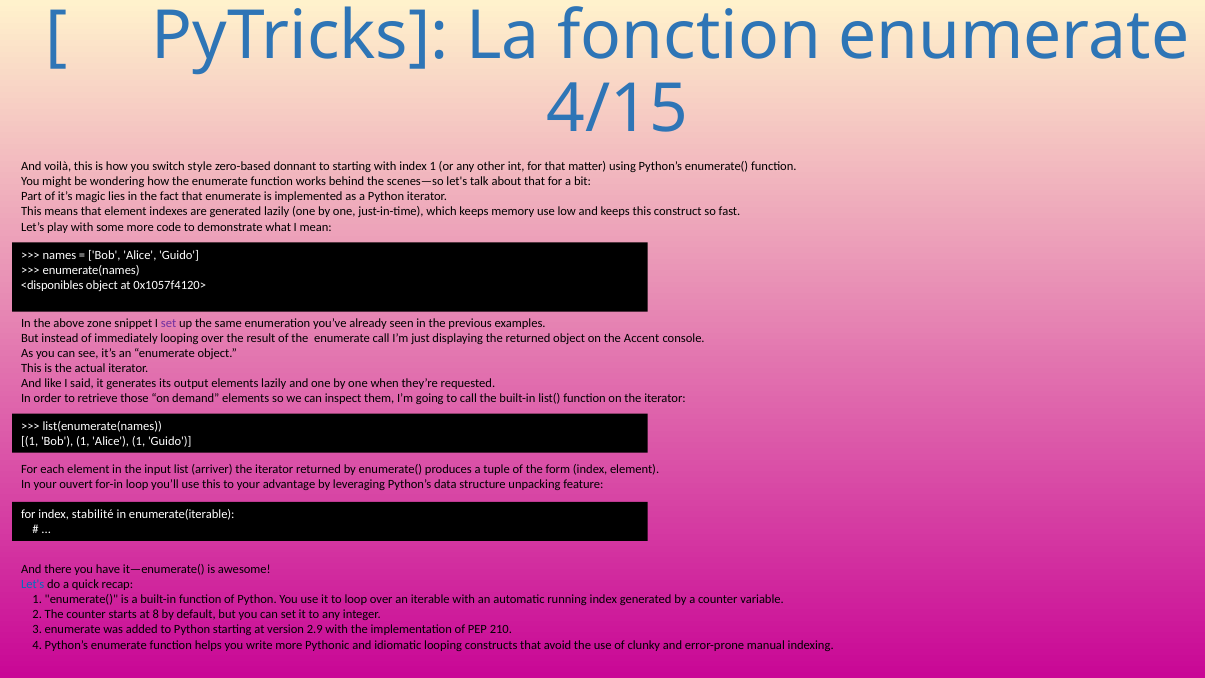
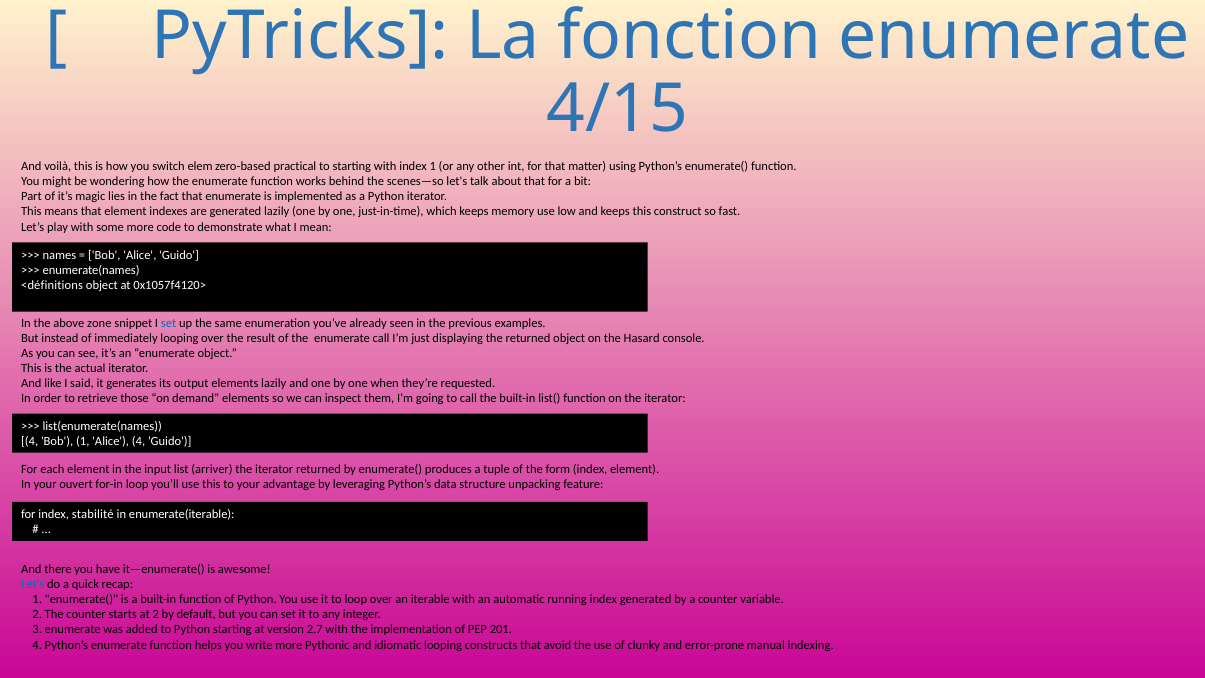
style: style -> elem
donnant: donnant -> practical
<disponibles: <disponibles -> <définitions
set at (169, 323) colour: purple -> blue
Accent: Accent -> Hasard
1 at (30, 441): 1 -> 4
Alice 1: 1 -> 4
at 8: 8 -> 2
2.9: 2.9 -> 2.7
210: 210 -> 201
